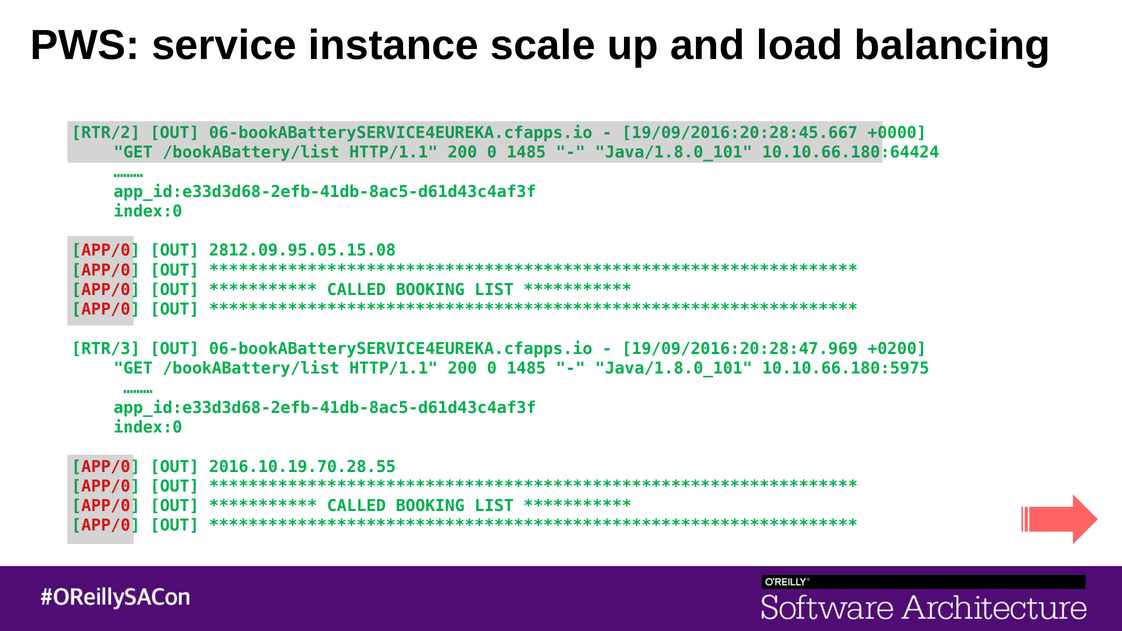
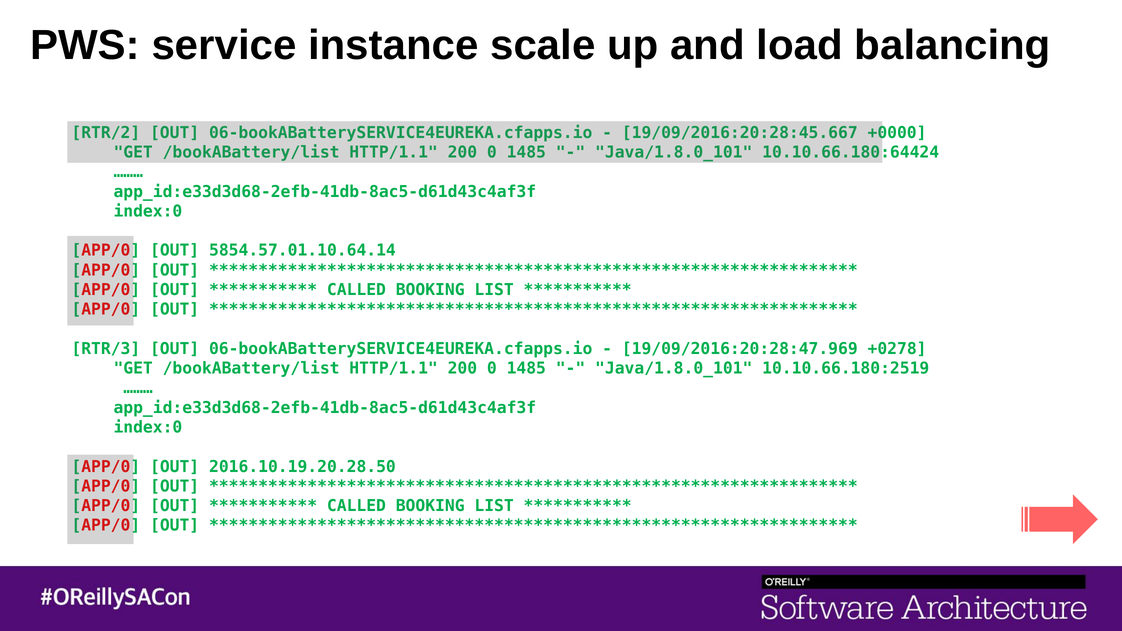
2812.09.95.05.15.08: 2812.09.95.05.15.08 -> 5854.57.01.10.64.14
+0200: +0200 -> +0278
10.10.66.180:5975: 10.10.66.180:5975 -> 10.10.66.180:2519
2016.10.19.70.28.55: 2016.10.19.70.28.55 -> 2016.10.19.20.28.50
